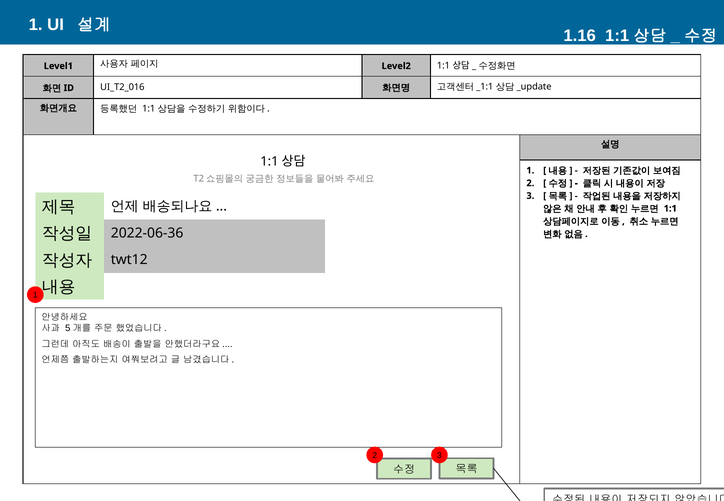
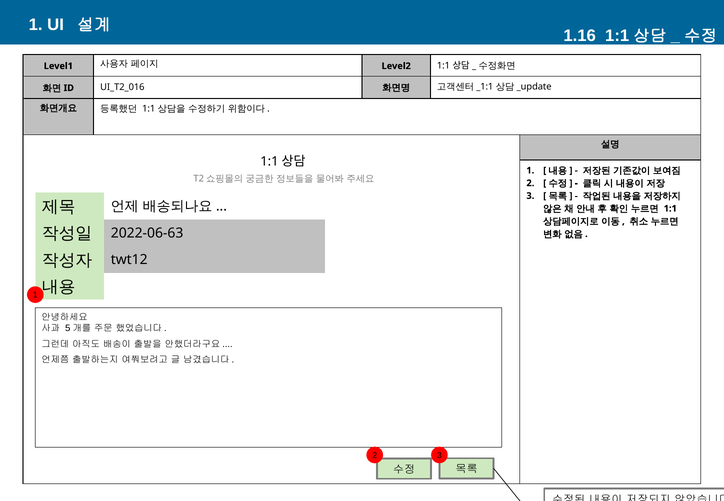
2022-06-36: 2022-06-36 -> 2022-06-63
